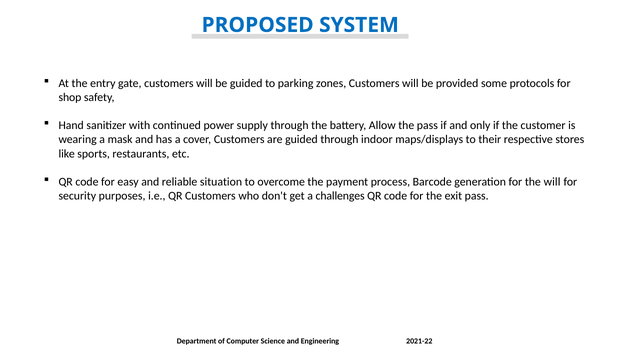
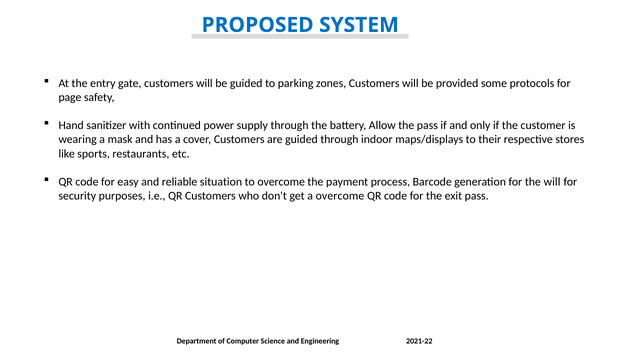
shop: shop -> page
a challenges: challenges -> overcome
